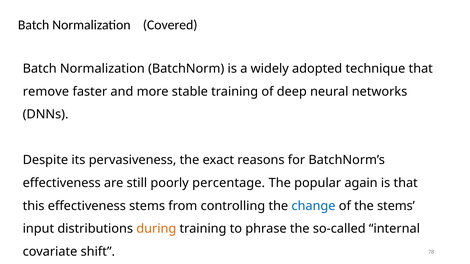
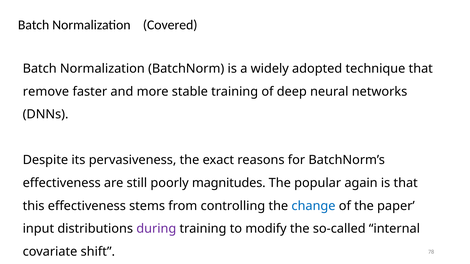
percentage: percentage -> magnitudes
the stems: stems -> paper
during colour: orange -> purple
phrase: phrase -> modify
